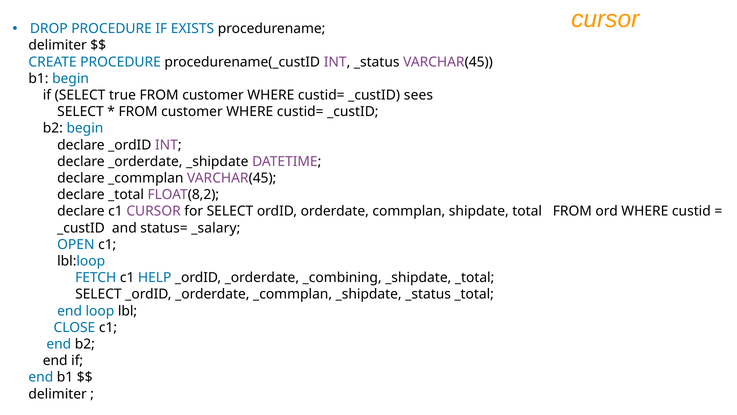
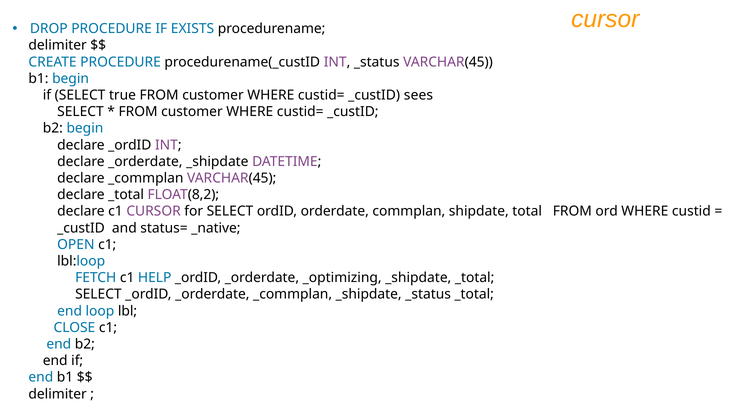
_salary: _salary -> _native
_combining: _combining -> _optimizing
